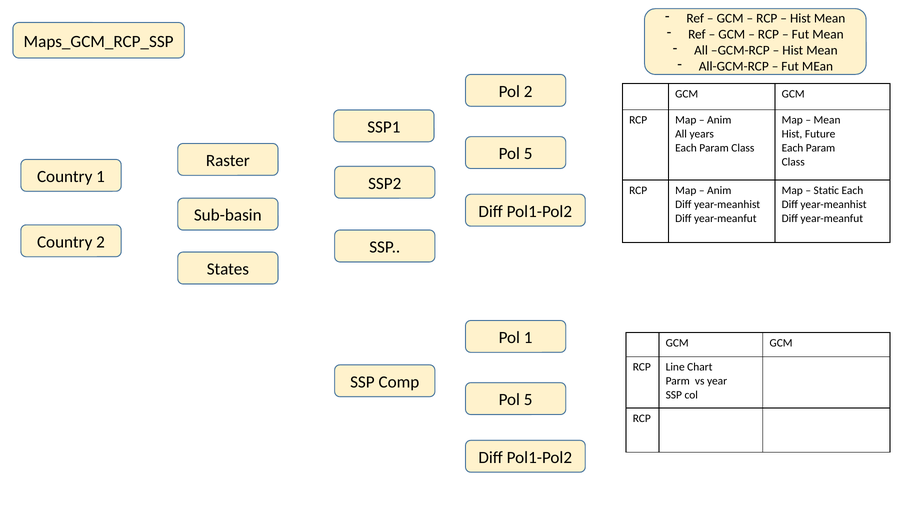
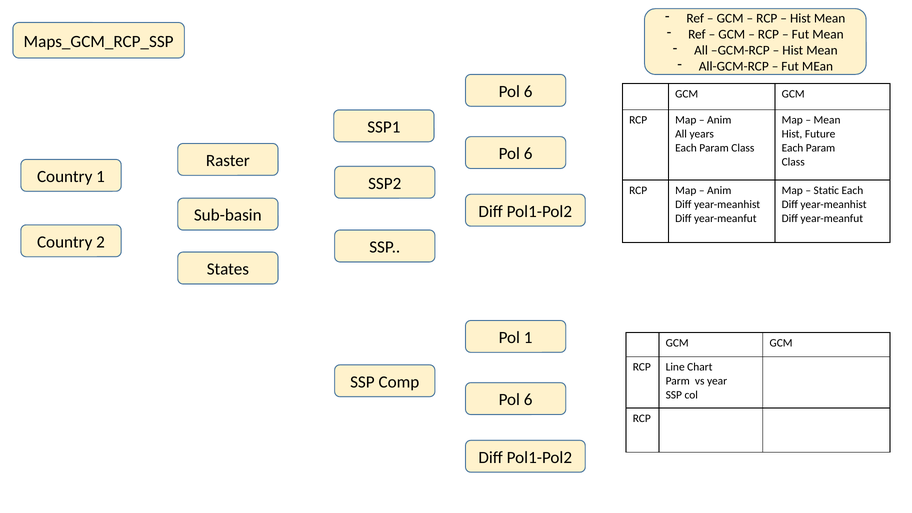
2 at (528, 92): 2 -> 6
5 at (528, 154): 5 -> 6
5 at (528, 400): 5 -> 6
